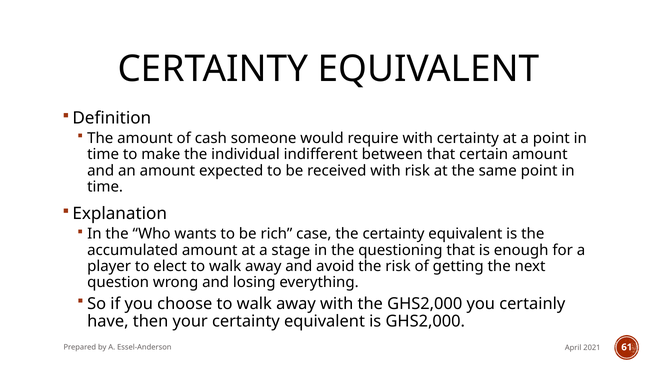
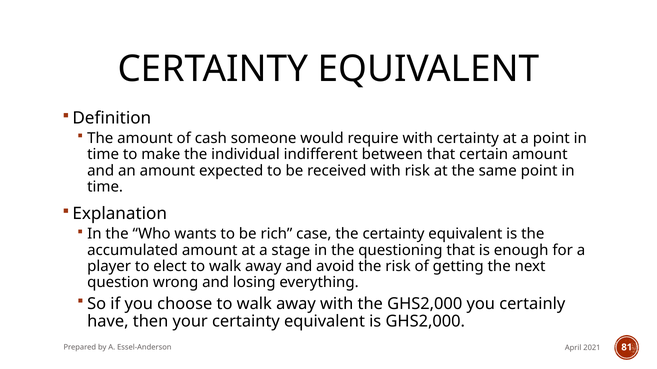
61: 61 -> 81
